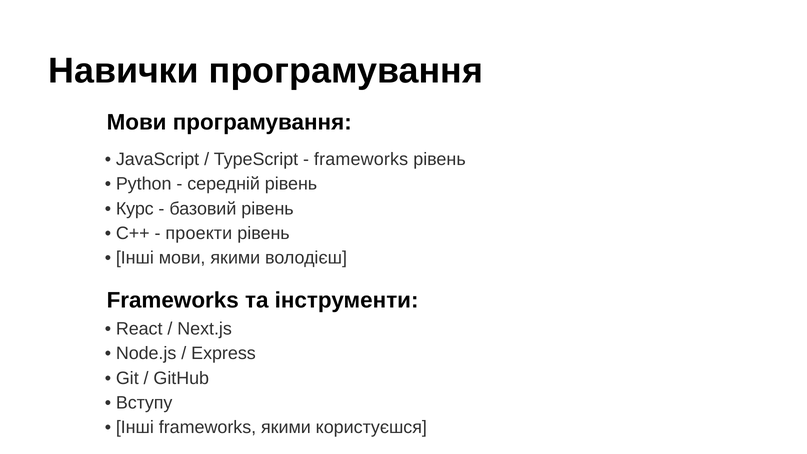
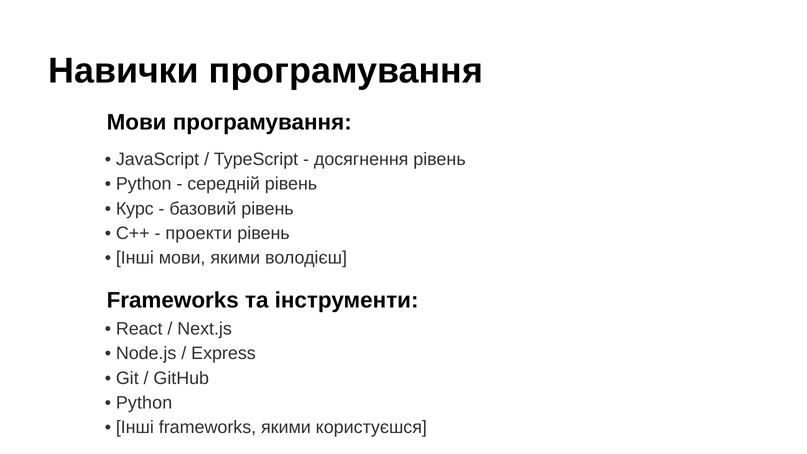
frameworks at (361, 159): frameworks -> досягнення
Вступу at (144, 403): Вступу -> Python
